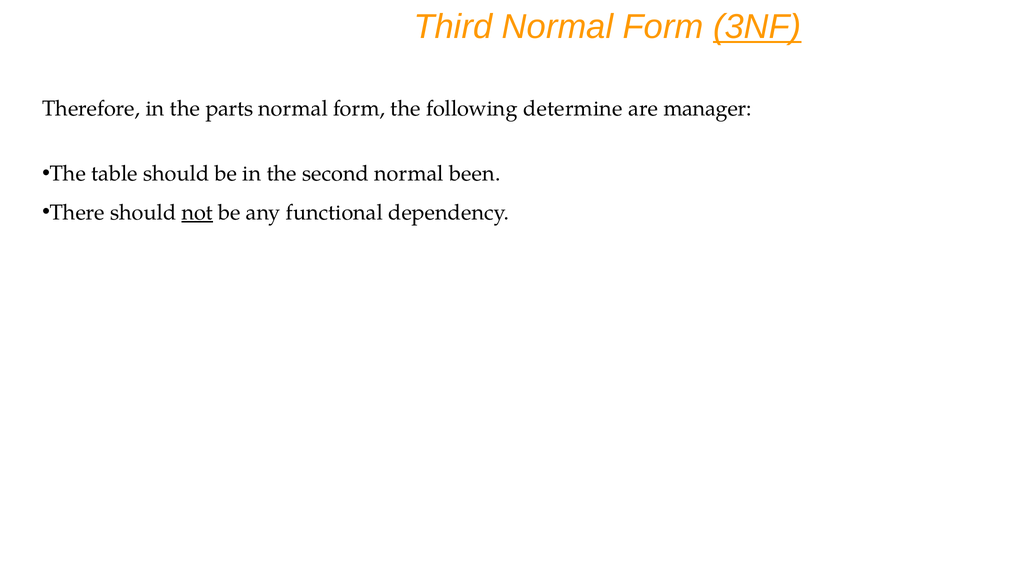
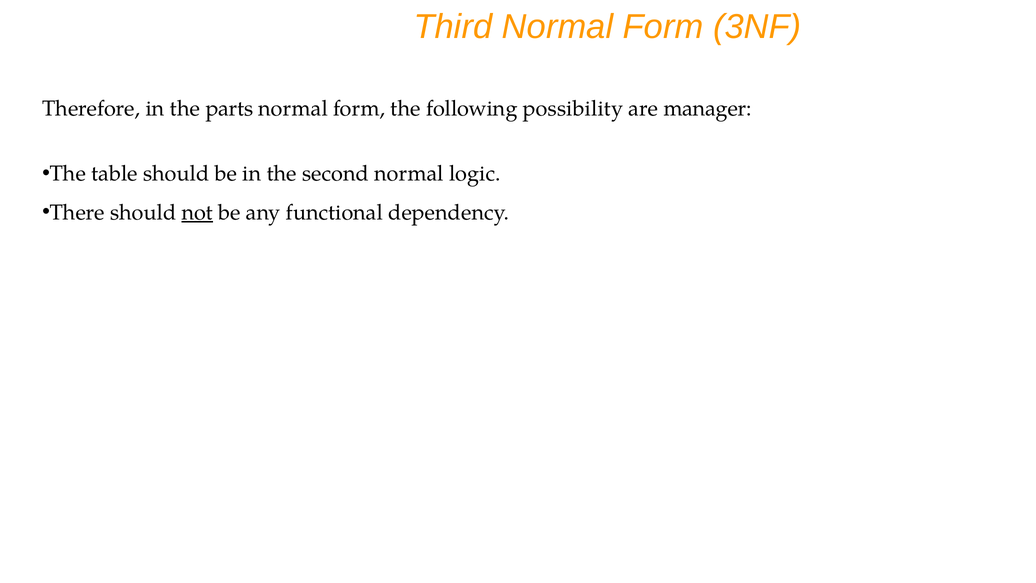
3NF underline: present -> none
determine: determine -> possibility
been: been -> logic
